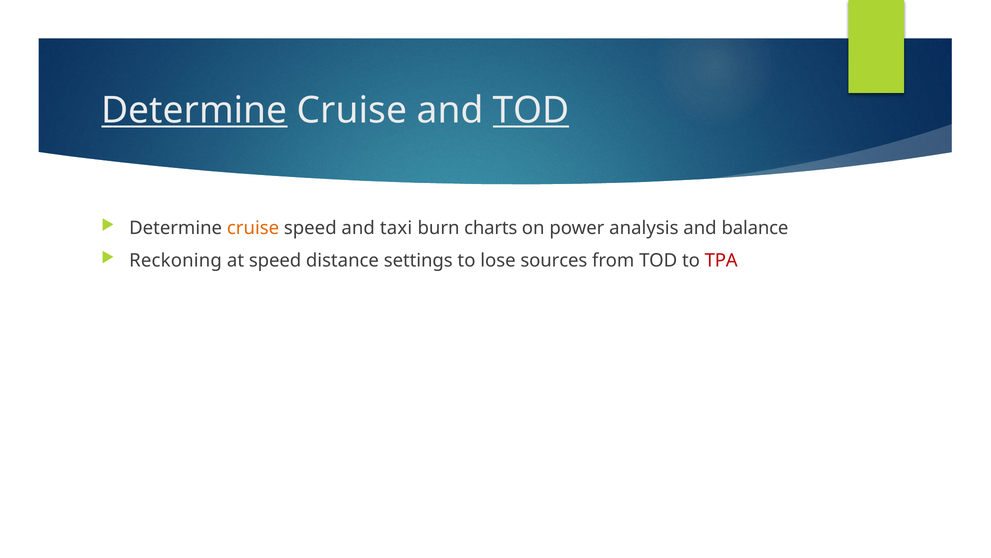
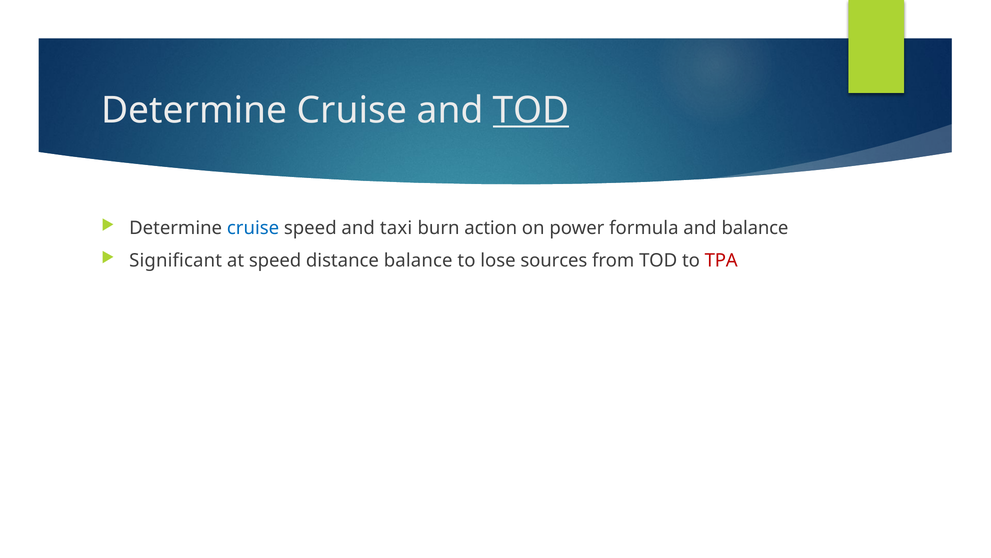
Determine at (194, 110) underline: present -> none
cruise at (253, 228) colour: orange -> blue
charts: charts -> action
analysis: analysis -> formula
Reckoning: Reckoning -> Significant
distance settings: settings -> balance
